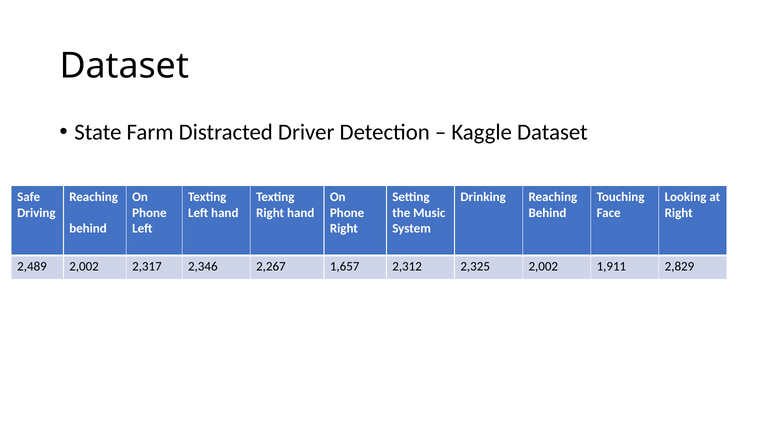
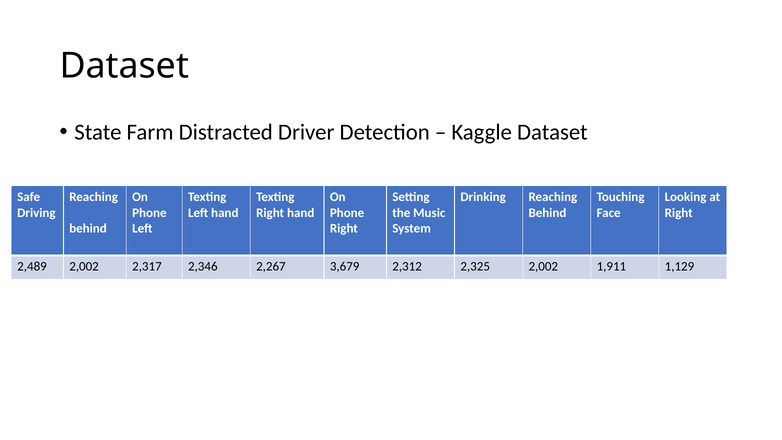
1,657: 1,657 -> 3,679
2,829: 2,829 -> 1,129
